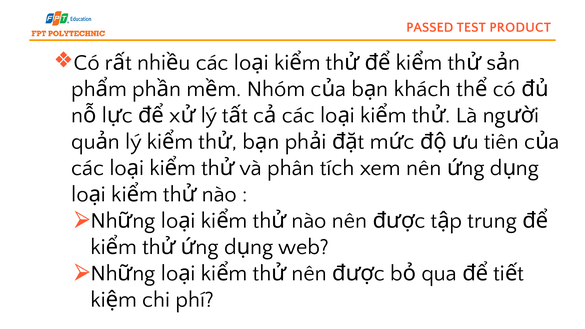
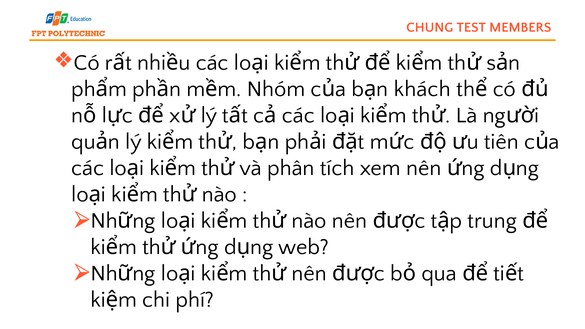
PASSED: PASSED -> CHUNG
PRODUCT: PRODUCT -> MEMBERS
